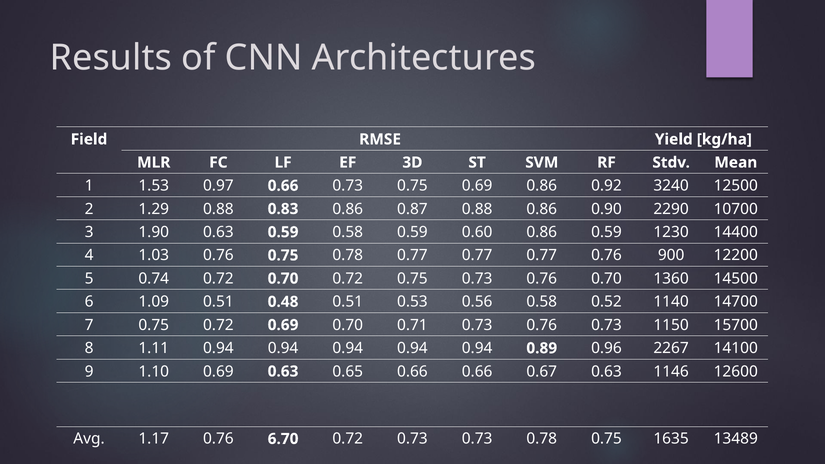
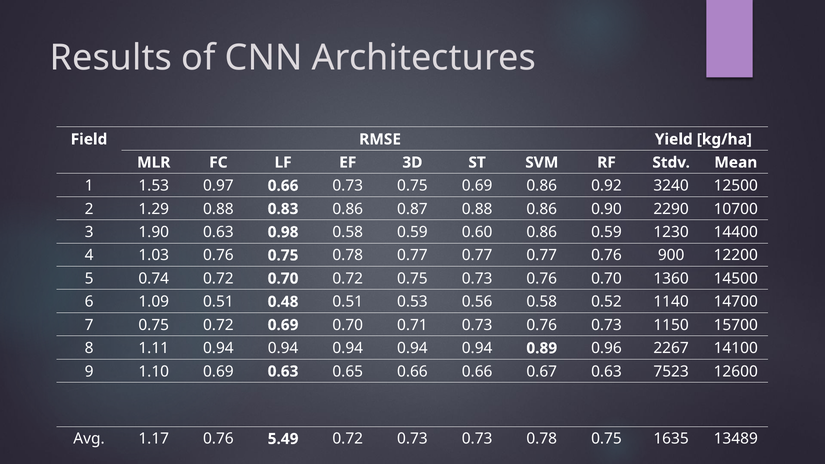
0.63 0.59: 0.59 -> 0.98
1146: 1146 -> 7523
6.70: 6.70 -> 5.49
